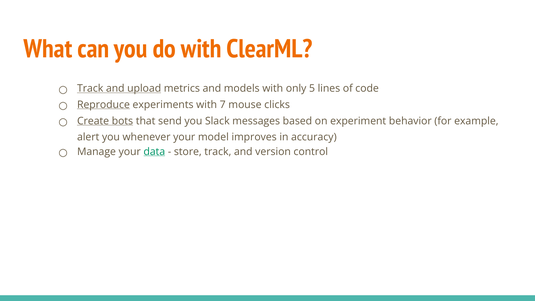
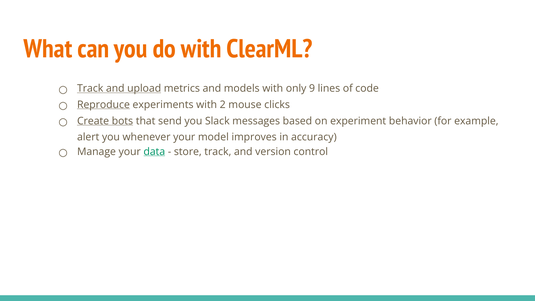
5: 5 -> 9
7: 7 -> 2
